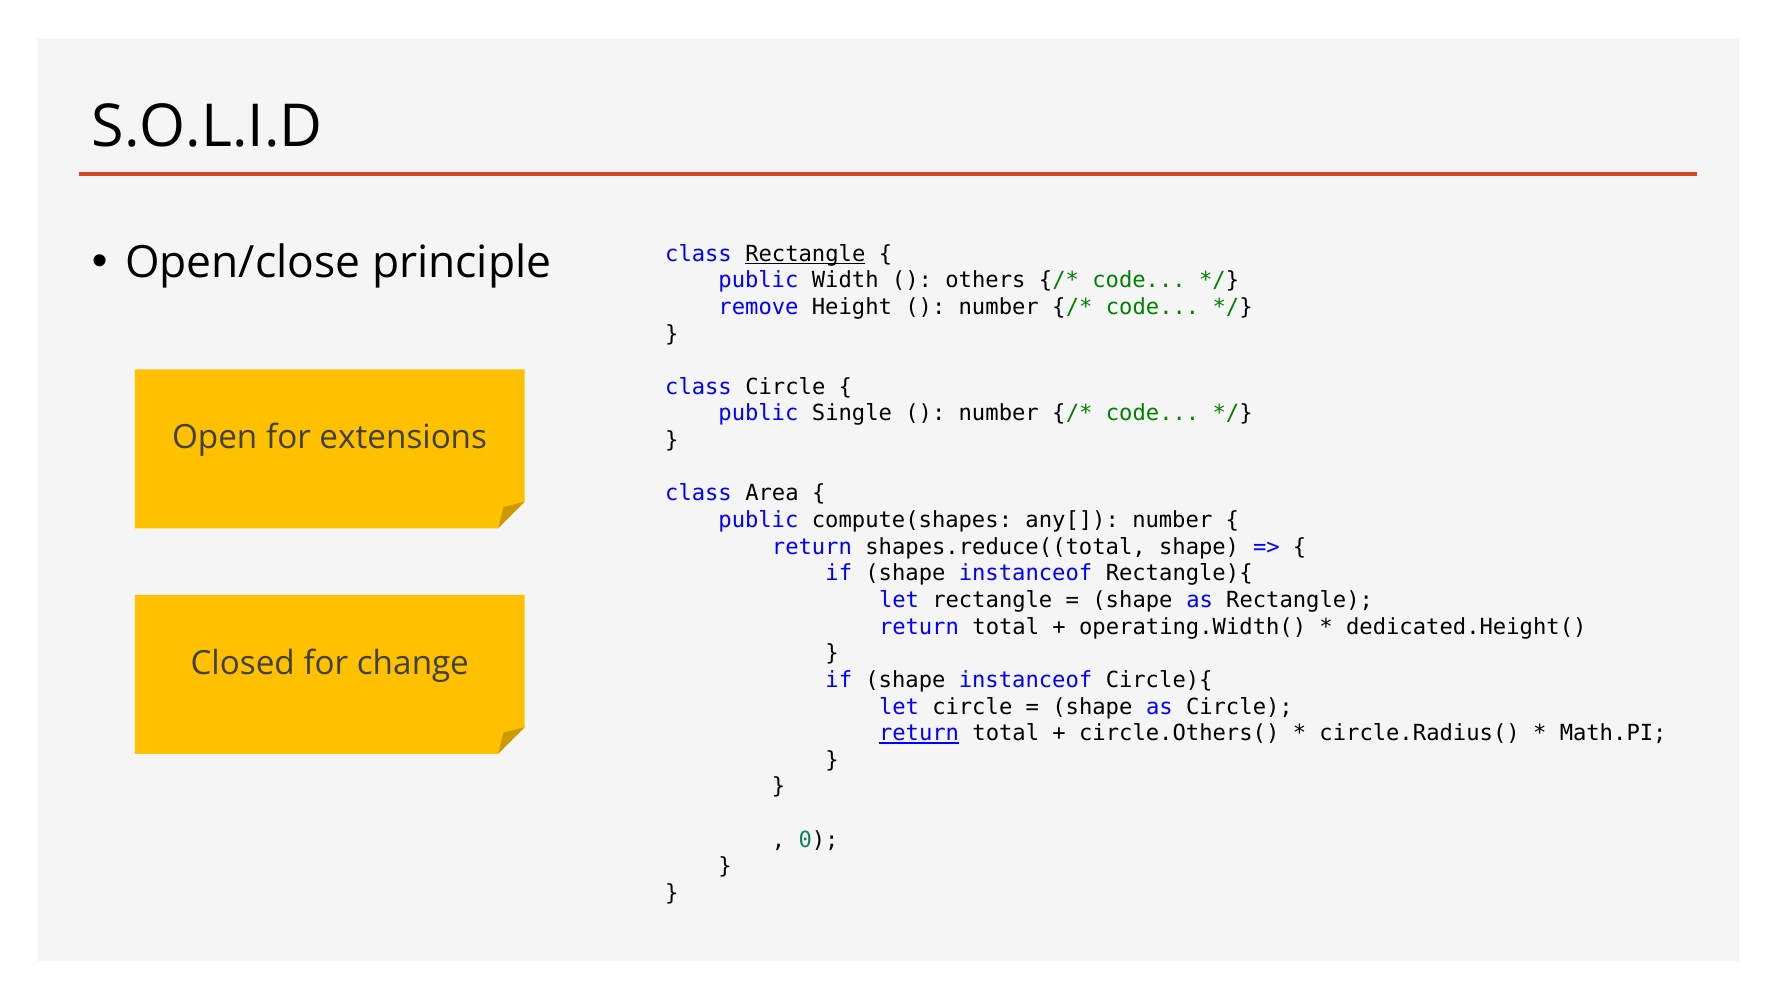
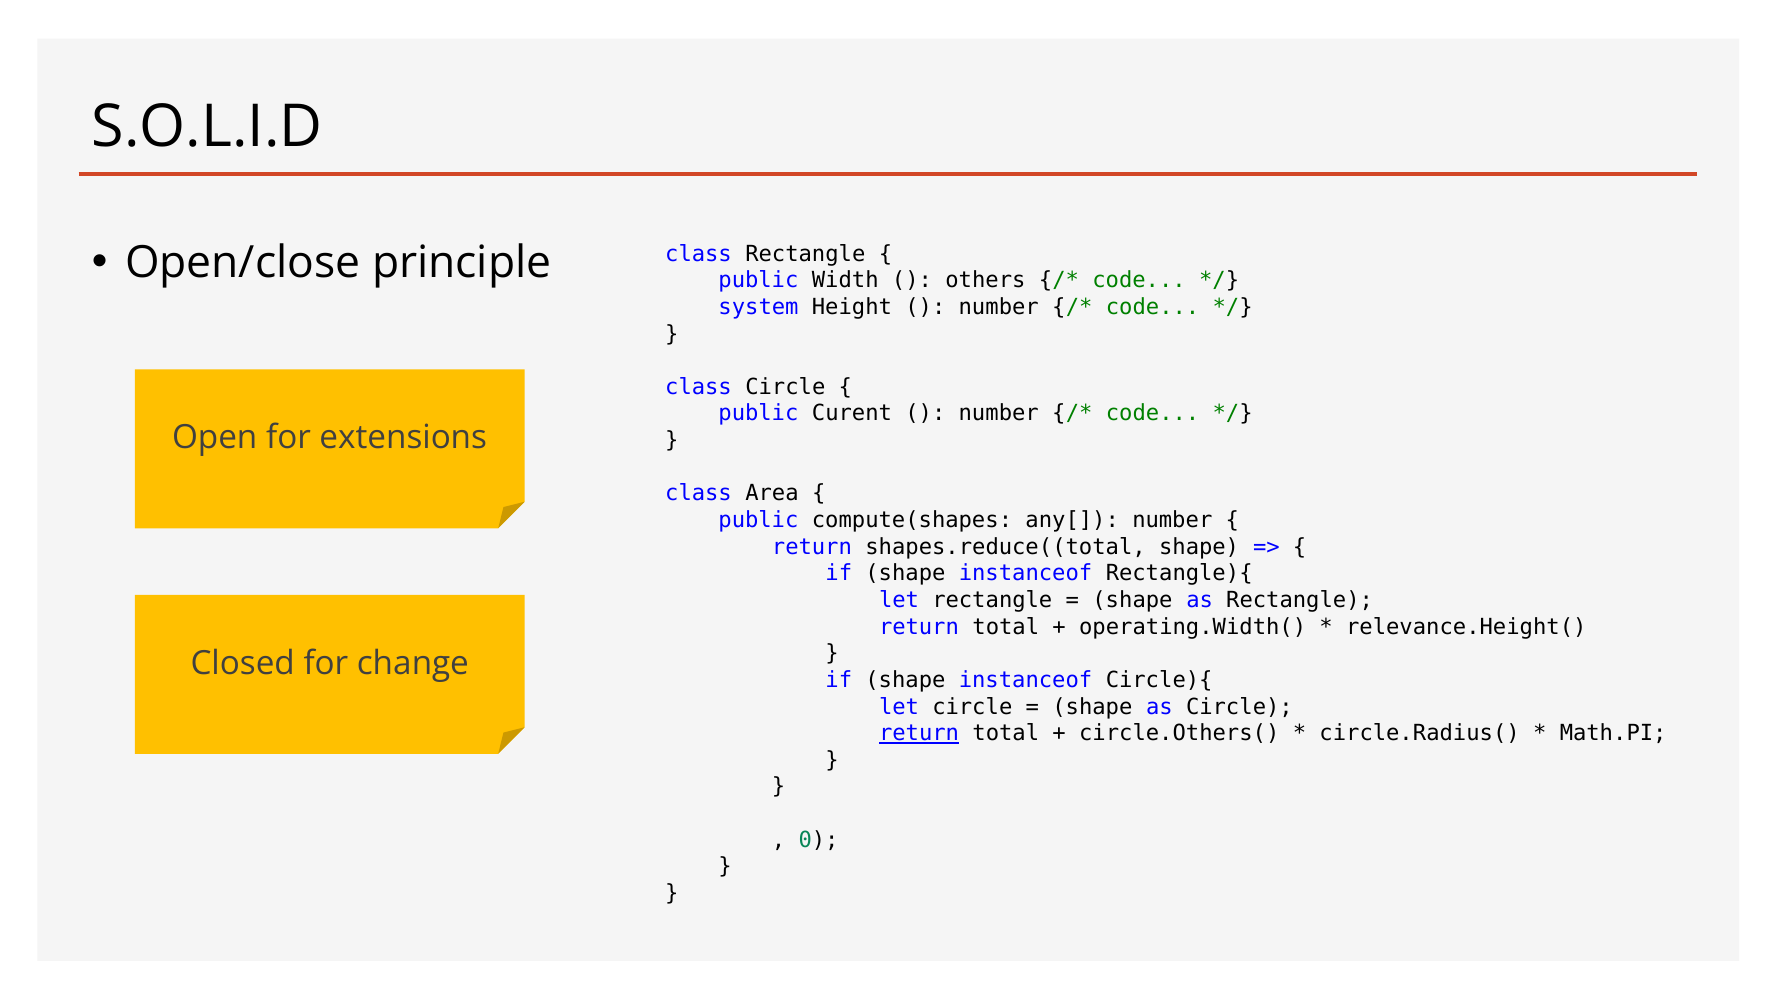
Rectangle at (805, 254) underline: present -> none
remove: remove -> system
Single: Single -> Curent
dedicated.Height(: dedicated.Height( -> relevance.Height(
